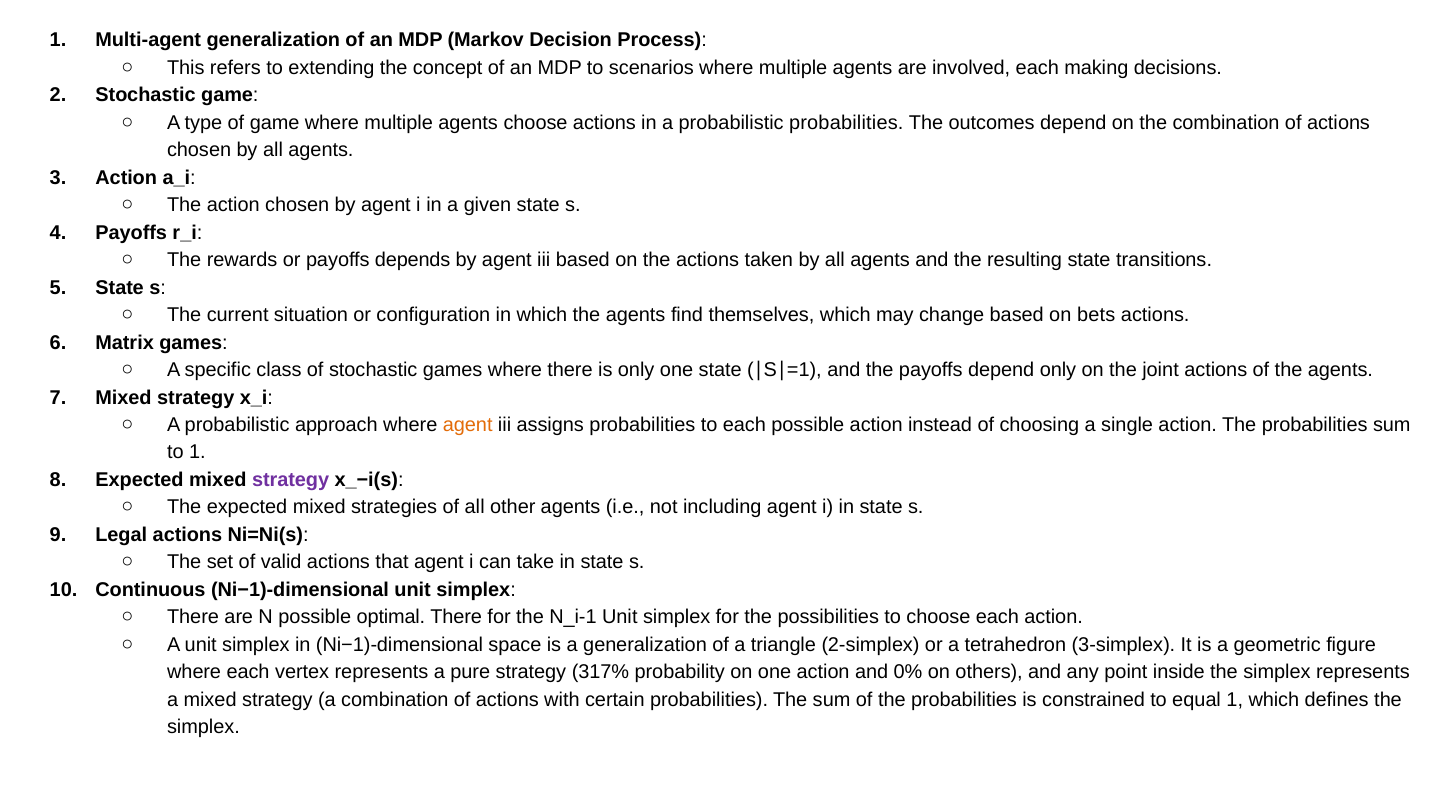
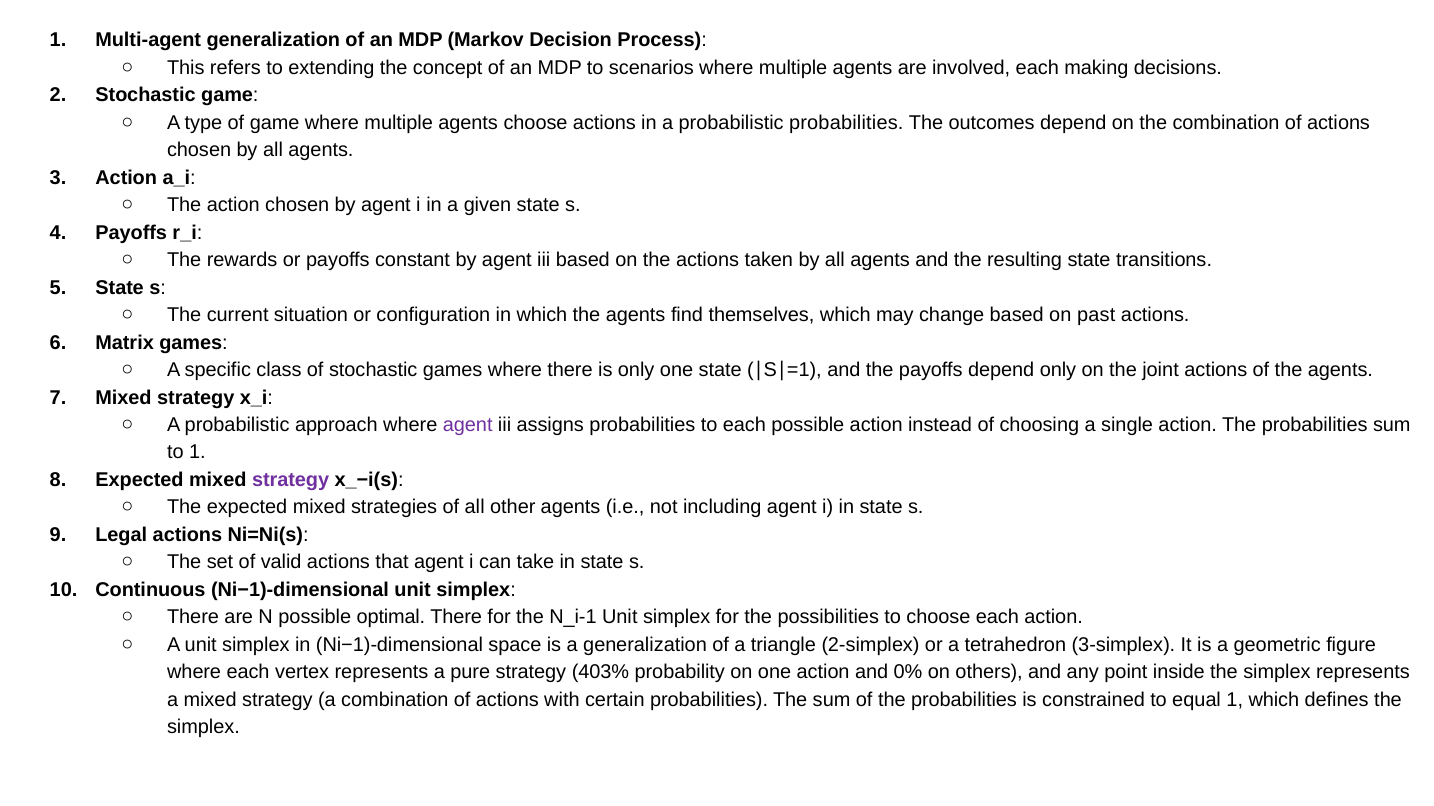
depends: depends -> constant
bets: bets -> past
agent at (468, 425) colour: orange -> purple
317%: 317% -> 403%
